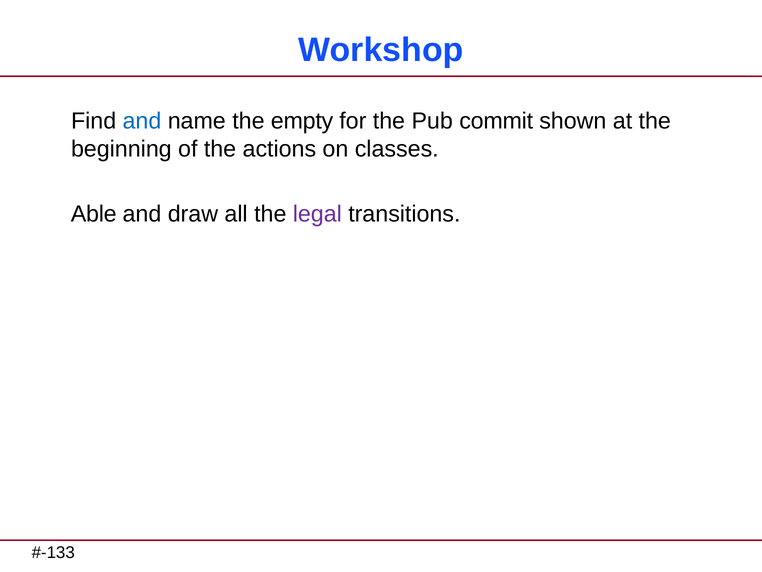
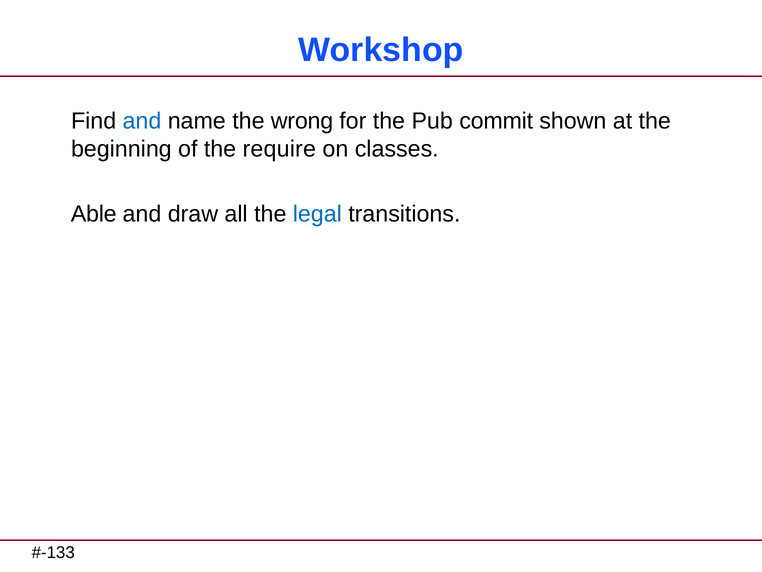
empty: empty -> wrong
actions: actions -> require
legal colour: purple -> blue
